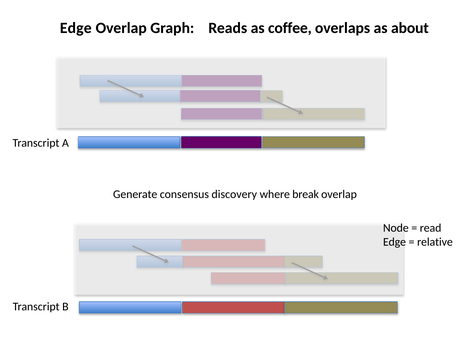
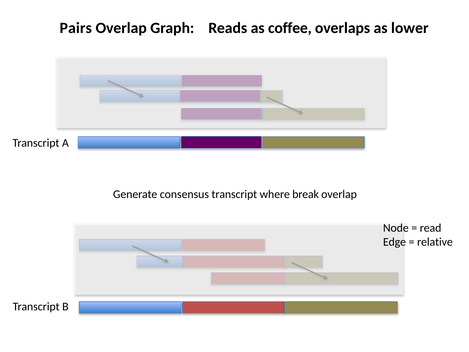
Edge at (76, 28): Edge -> Pairs
about: about -> lower
consensus discovery: discovery -> transcript
